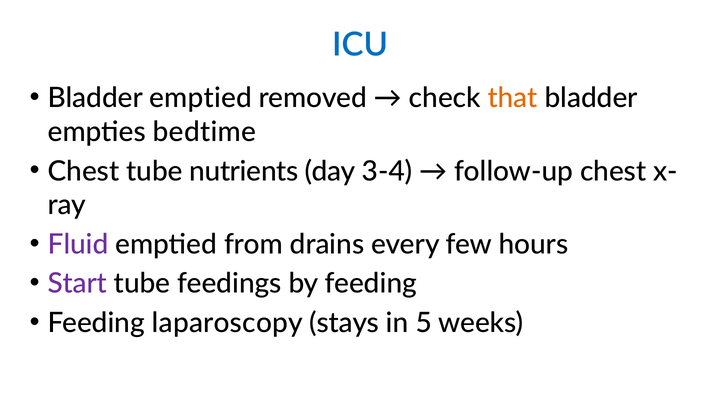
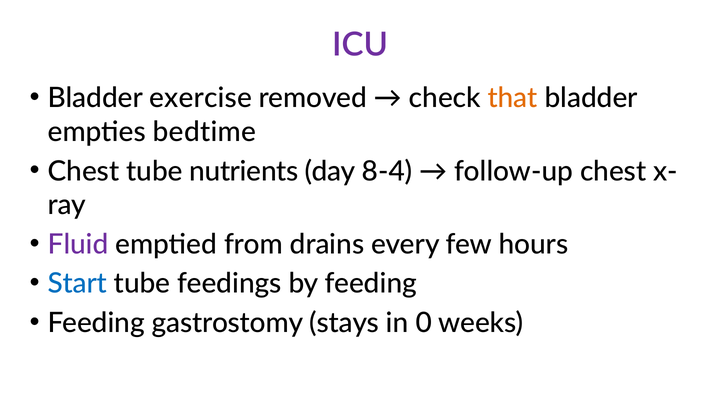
ICU colour: blue -> purple
Bladder emptied: emptied -> exercise
3-4: 3-4 -> 8-4
Start colour: purple -> blue
laparoscopy: laparoscopy -> gastrostomy
5: 5 -> 0
